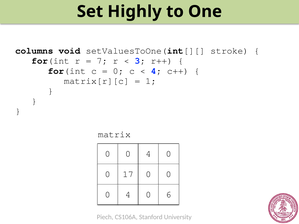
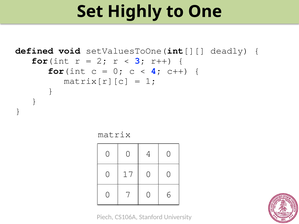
columns: columns -> defined
stroke: stroke -> deadly
7: 7 -> 2
4 at (128, 195): 4 -> 7
